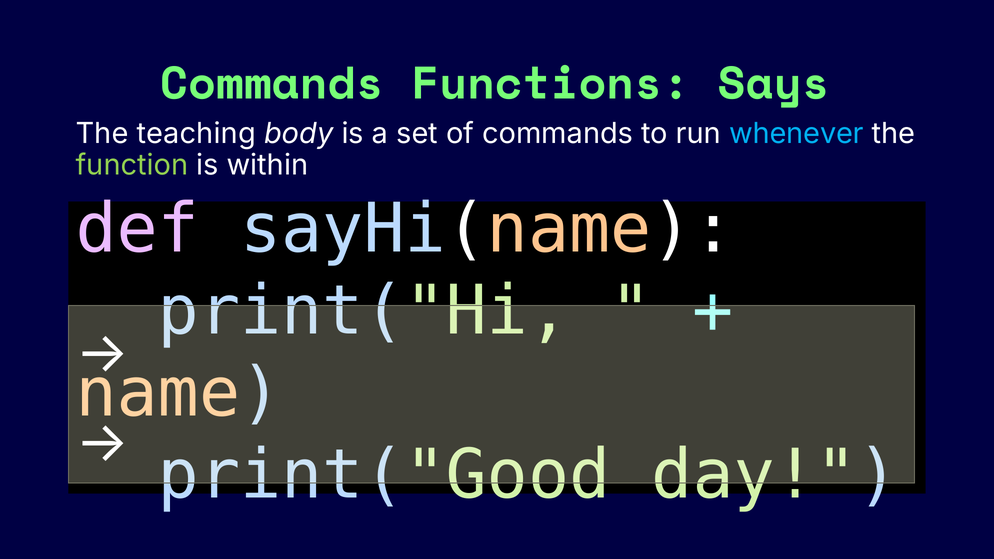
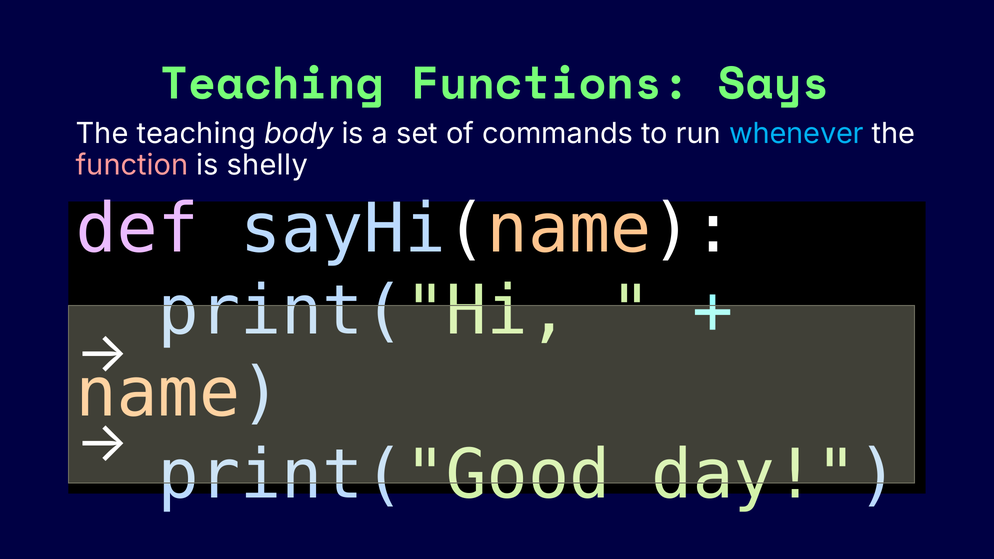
Commands at (272, 83): Commands -> Teaching
function colour: light green -> pink
within: within -> shelly
